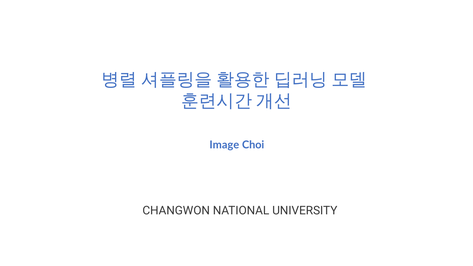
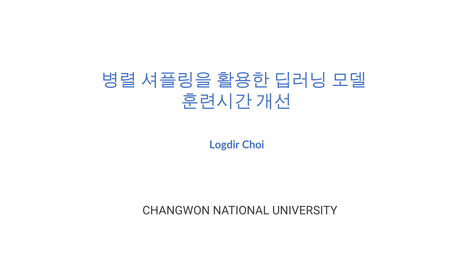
Image: Image -> Logdir
